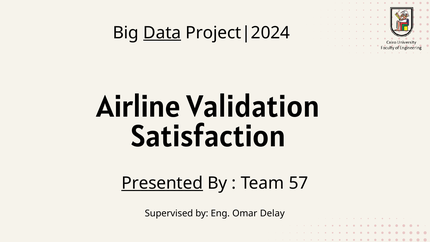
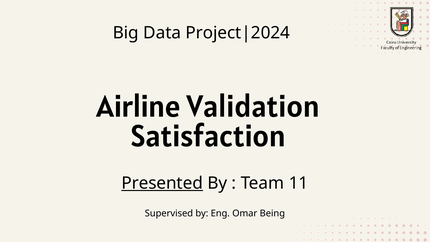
Data underline: present -> none
57: 57 -> 11
Delay: Delay -> Being
